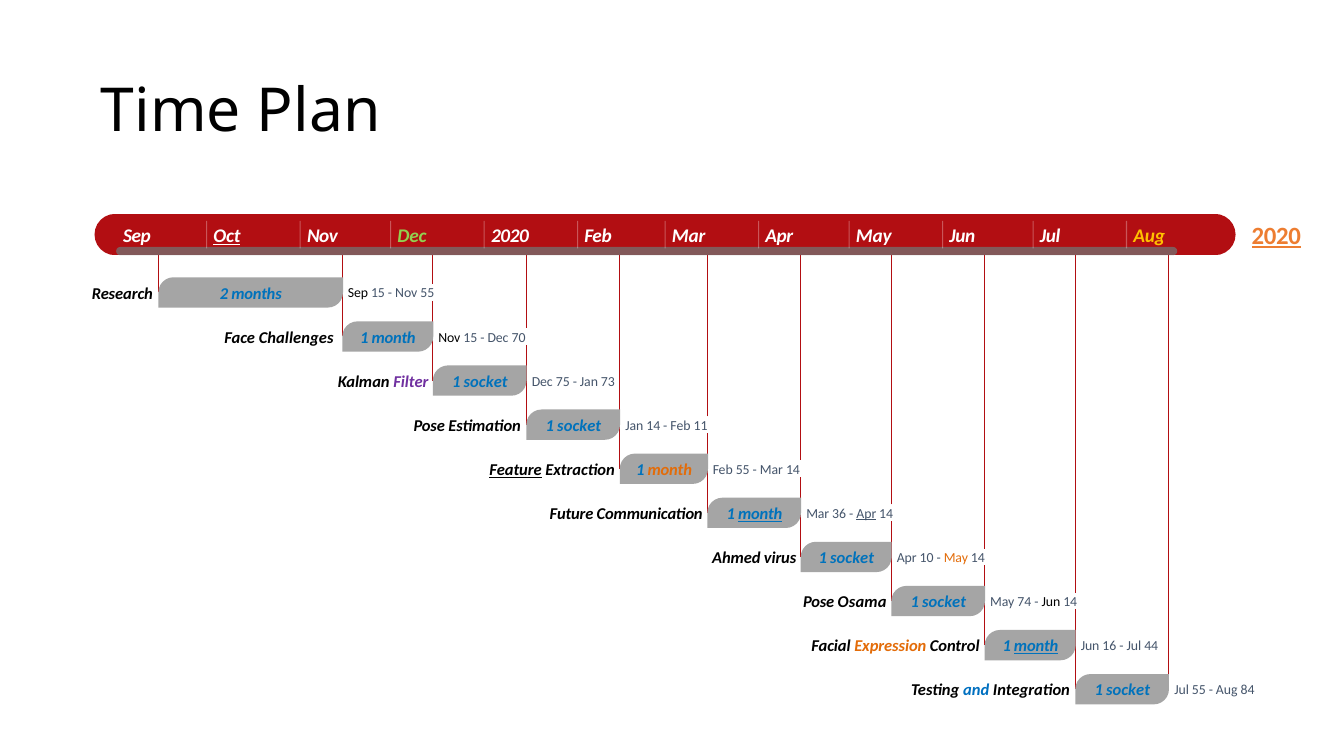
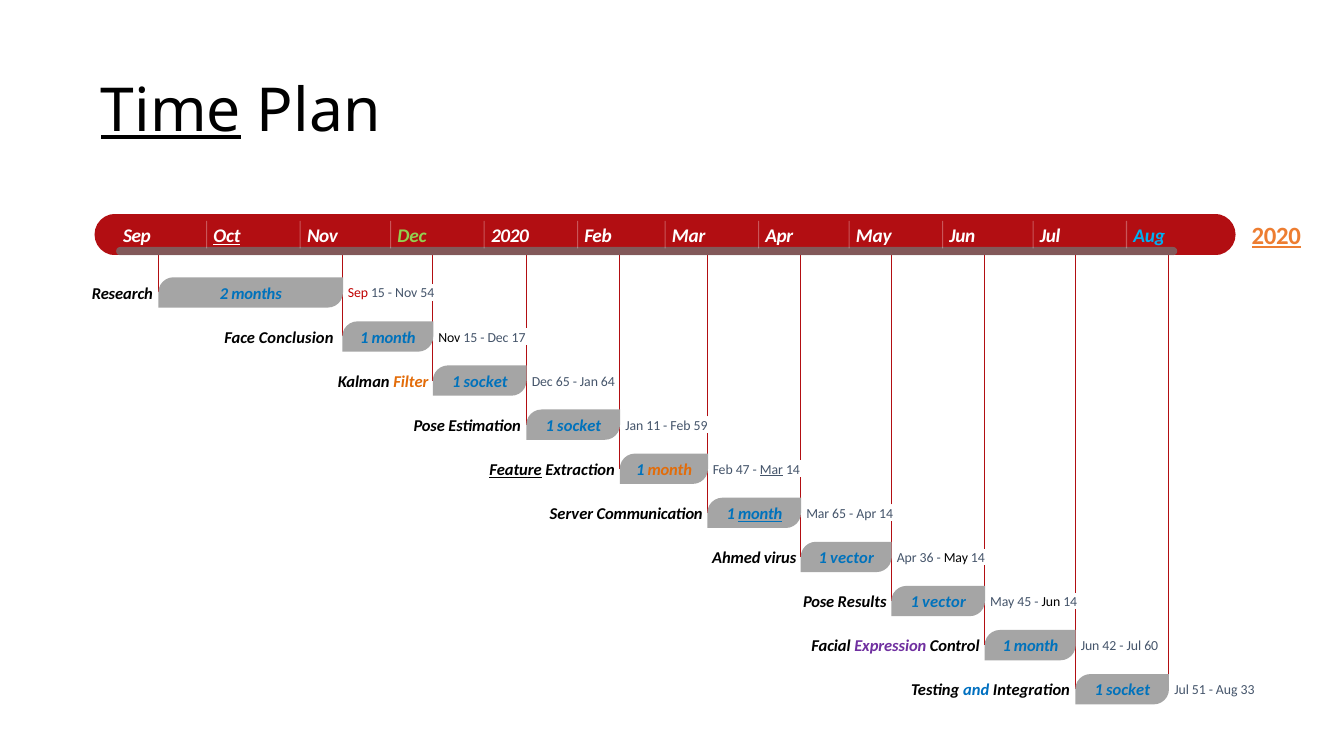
Time underline: none -> present
Aug at (1149, 236) colour: yellow -> light blue
Sep at (358, 293) colour: black -> red
Nov 55: 55 -> 54
Challenges: Challenges -> Conclusion
70: 70 -> 17
Filter colour: purple -> orange
Dec 75: 75 -> 65
73: 73 -> 64
Jan 14: 14 -> 11
11: 11 -> 59
Feb 55: 55 -> 47
Mar at (771, 470) underline: none -> present
Future: Future -> Server
Mar 36: 36 -> 65
Apr at (866, 514) underline: present -> none
socket at (852, 558): socket -> vector
10: 10 -> 36
May at (956, 558) colour: orange -> black
Osama: Osama -> Results
socket at (944, 602): socket -> vector
74: 74 -> 45
Expression colour: orange -> purple
month at (1036, 646) underline: present -> none
16: 16 -> 42
44: 44 -> 60
Jul 55: 55 -> 51
84: 84 -> 33
